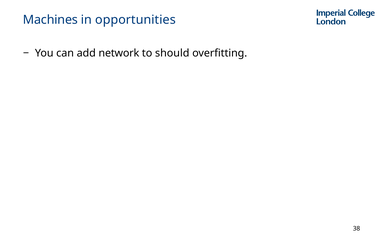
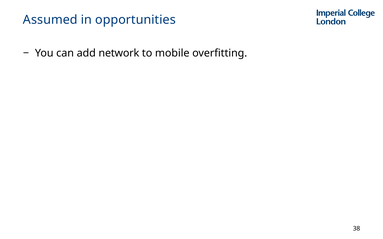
Machines: Machines -> Assumed
should: should -> mobile
